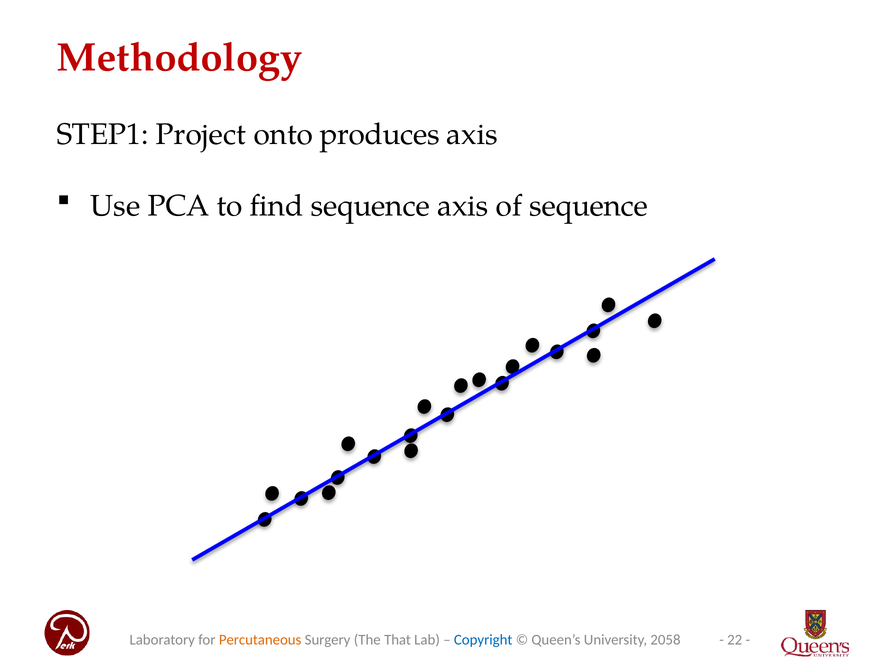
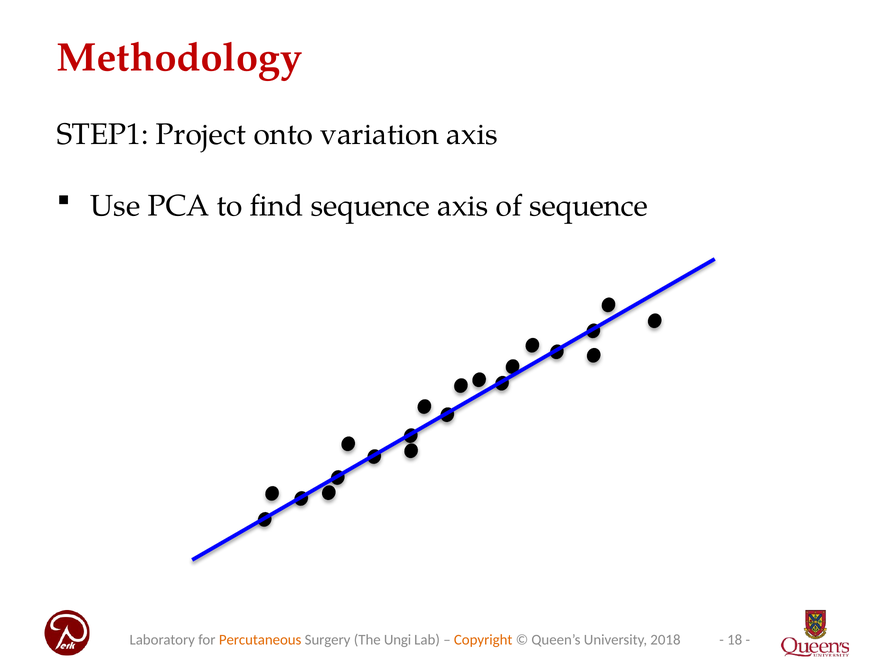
produces: produces -> variation
22: 22 -> 18
That: That -> Ungi
Copyright colour: blue -> orange
2058: 2058 -> 2018
